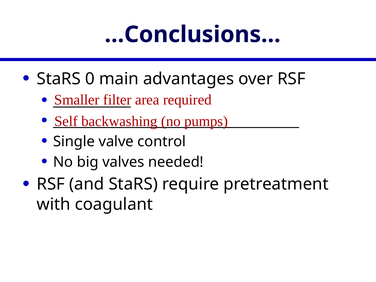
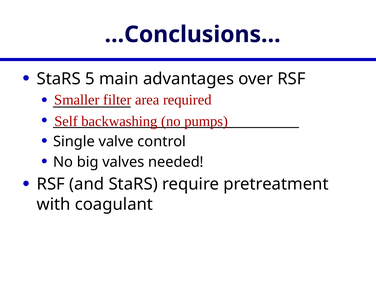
0: 0 -> 5
